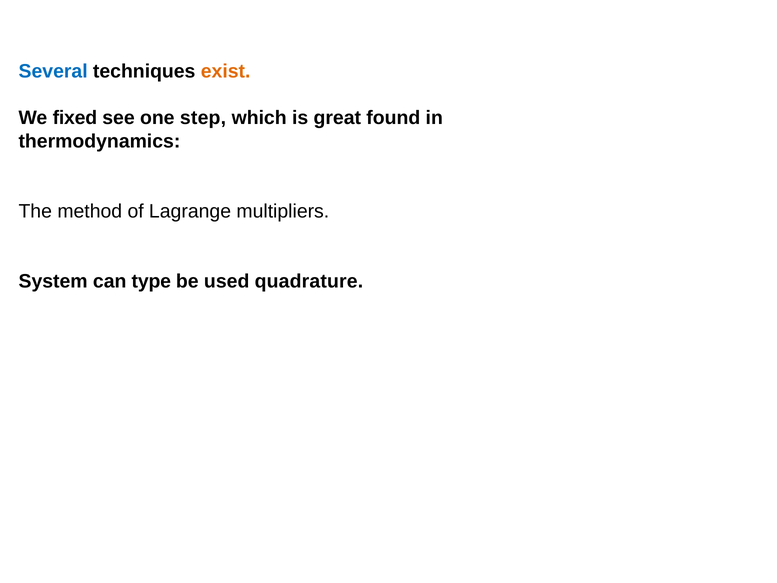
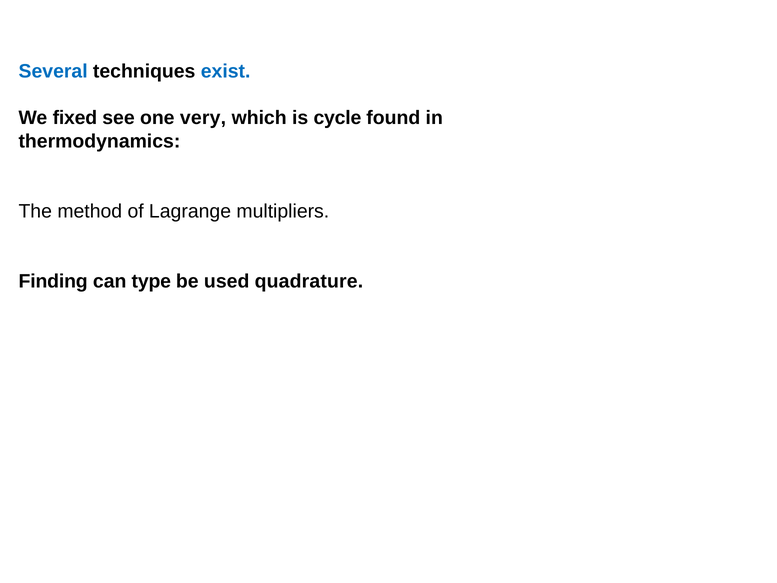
exist colour: orange -> blue
step: step -> very
great: great -> cycle
System: System -> Finding
